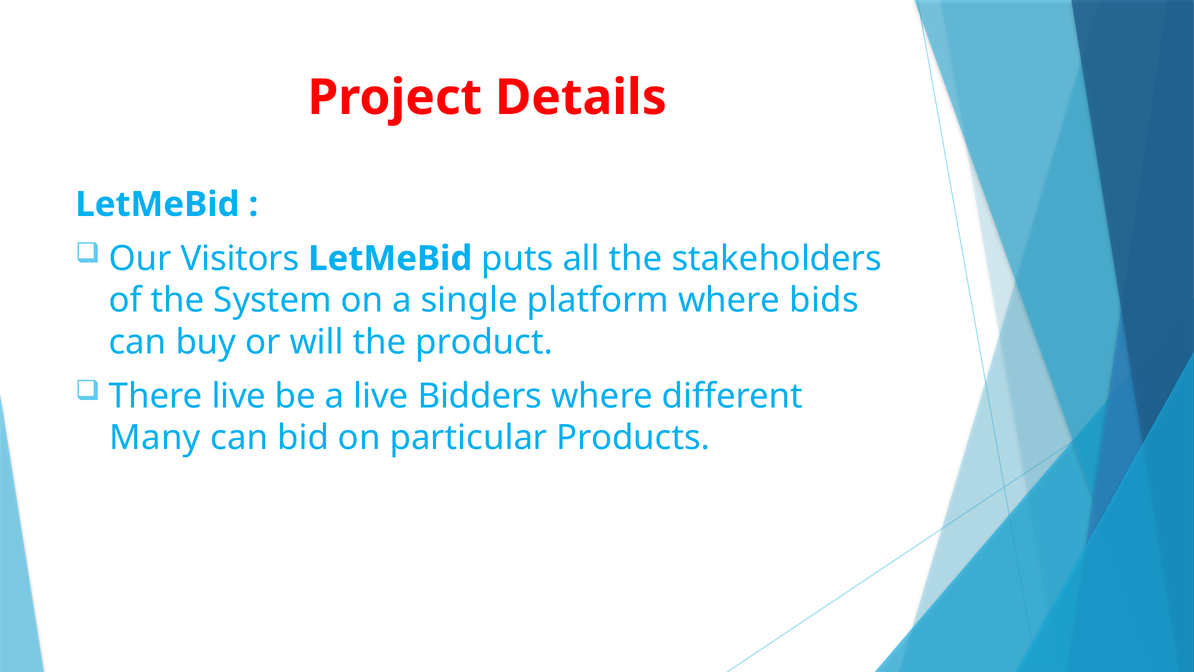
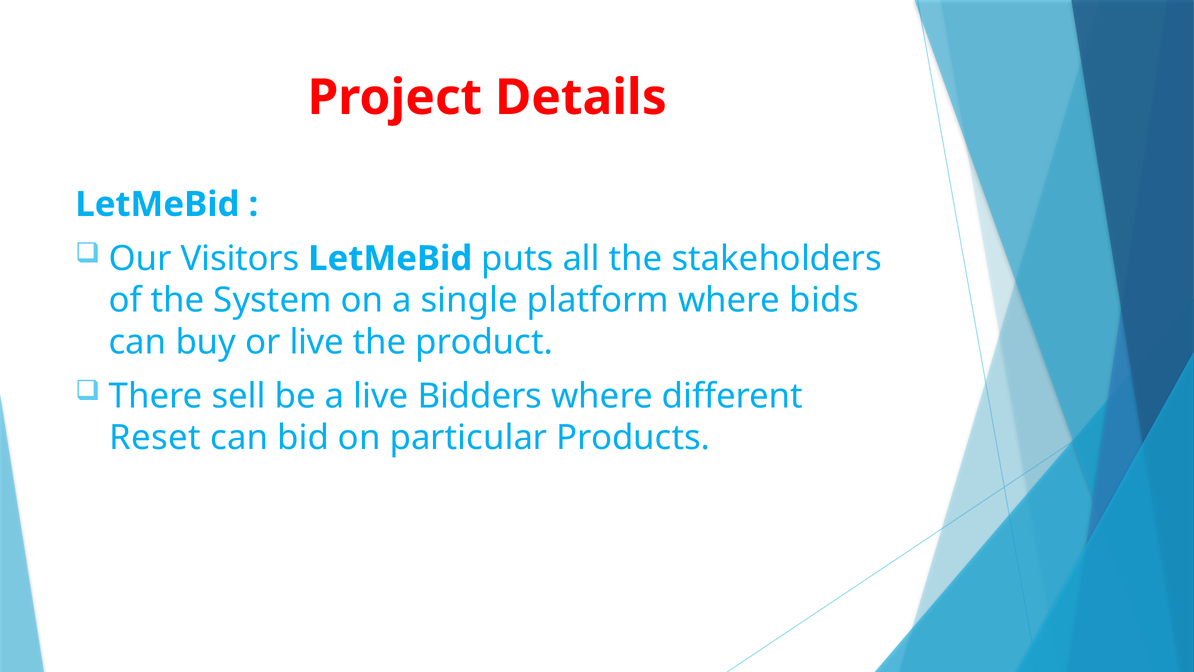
or will: will -> live
There live: live -> sell
Many: Many -> Reset
